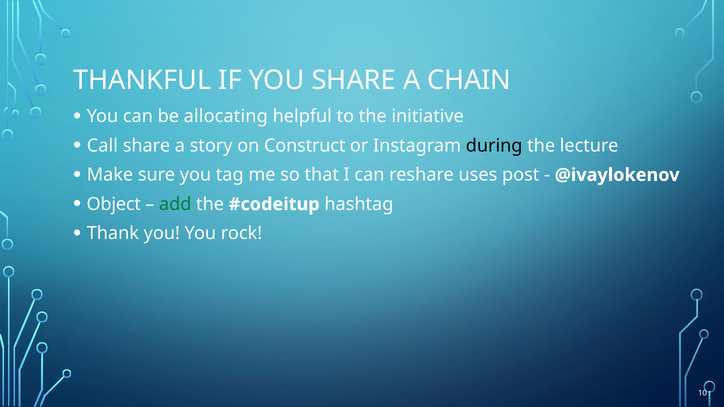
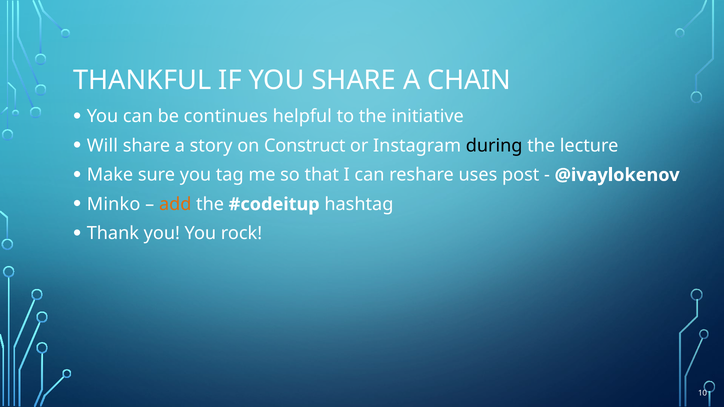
allocating: allocating -> continues
Call: Call -> Will
Object: Object -> Minko
add colour: green -> orange
